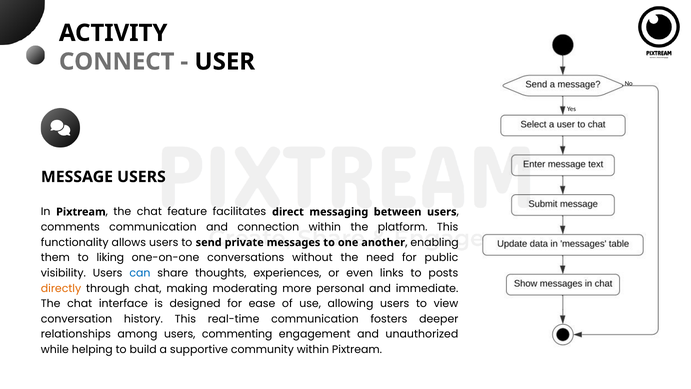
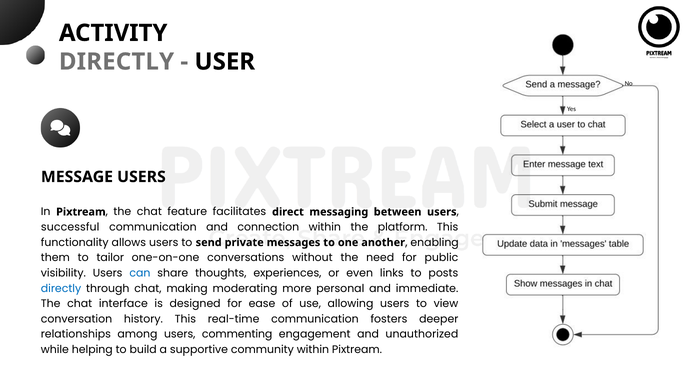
CONNECT at (117, 62): CONNECT -> DIRECTLY
comments: comments -> successful
liking: liking -> tailor
directly at (61, 288) colour: orange -> blue
